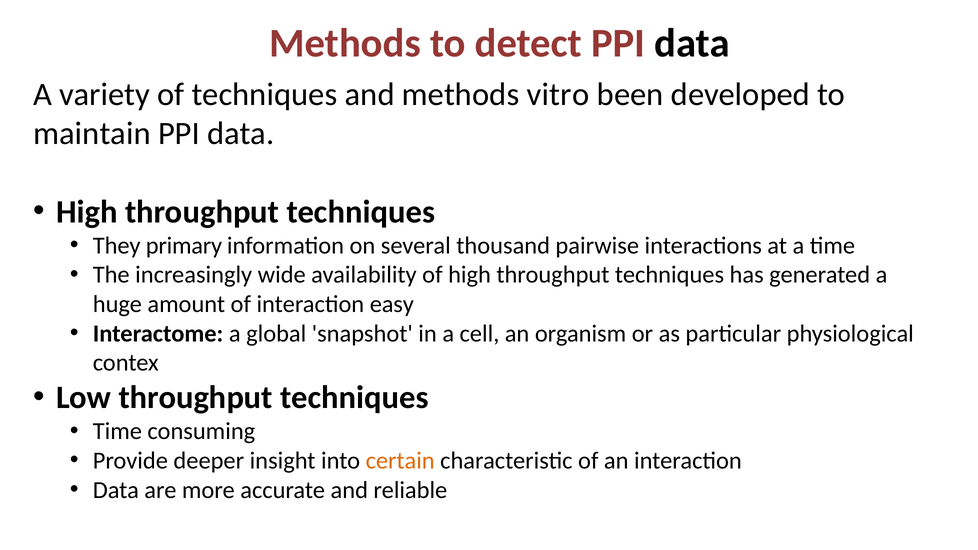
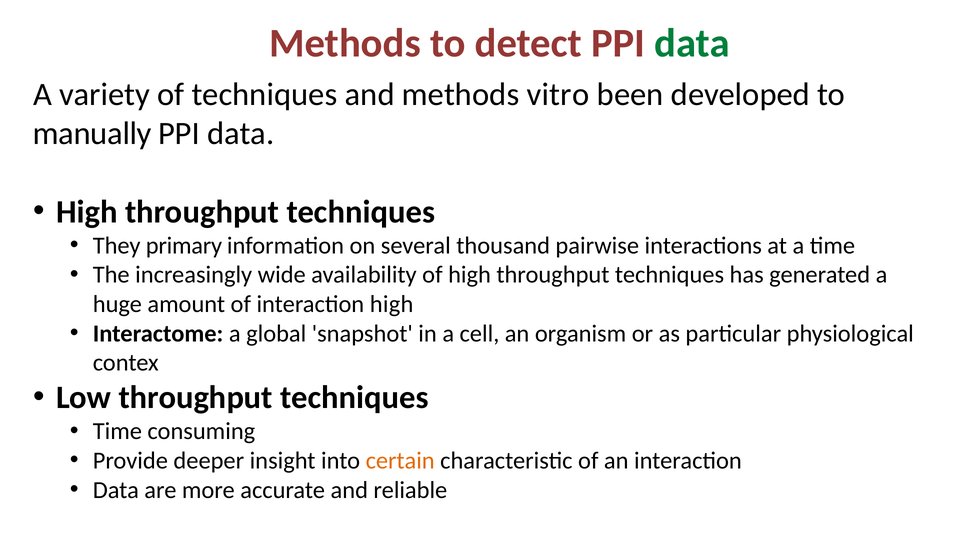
data at (692, 43) colour: black -> green
maintain: maintain -> manually
interaction easy: easy -> high
